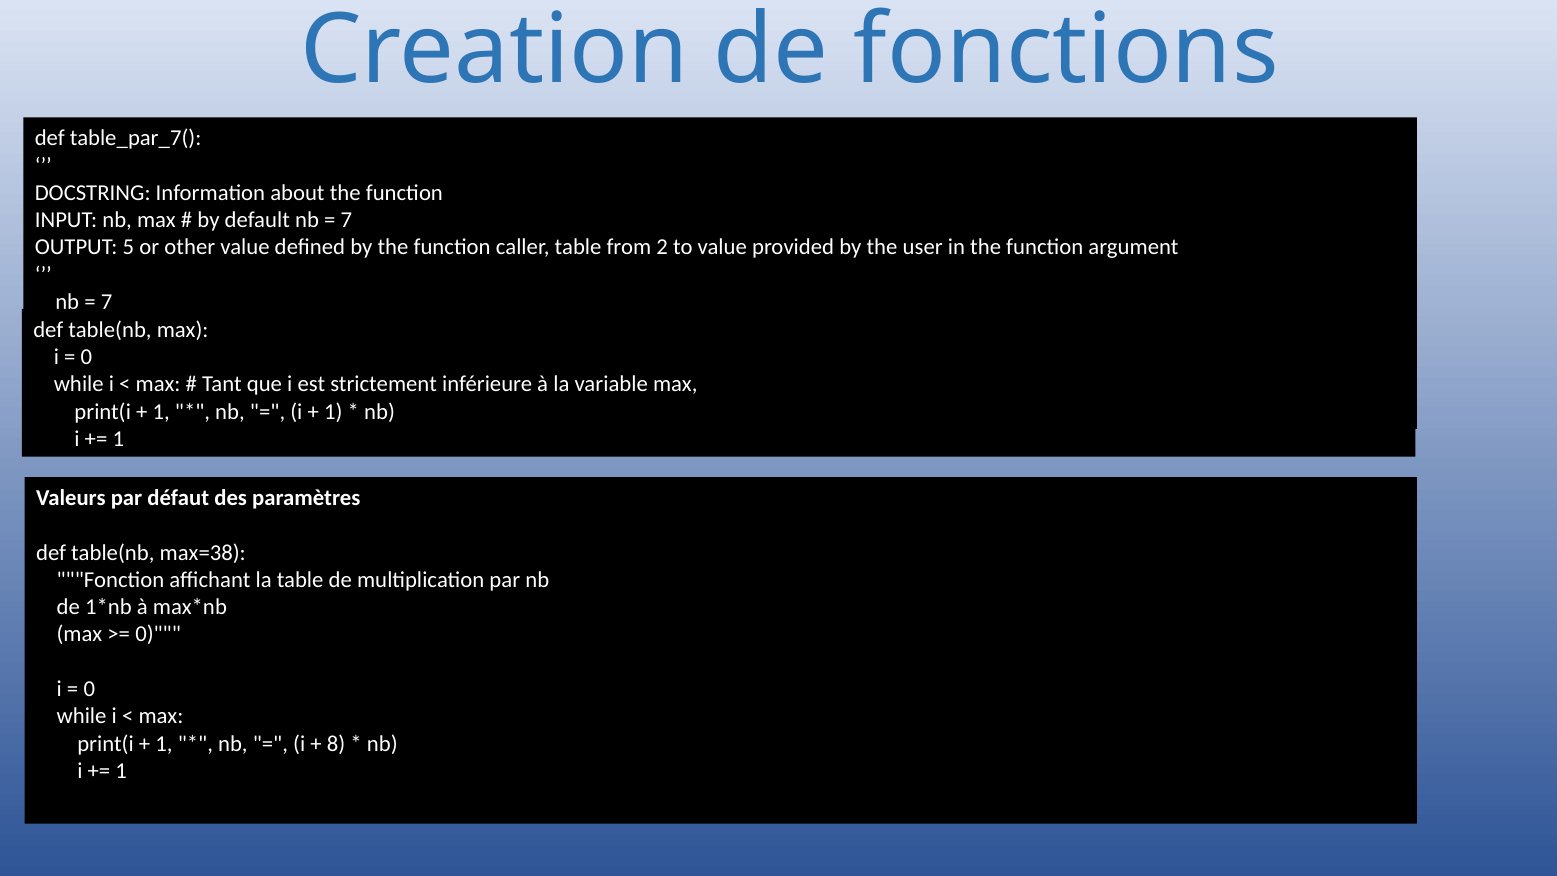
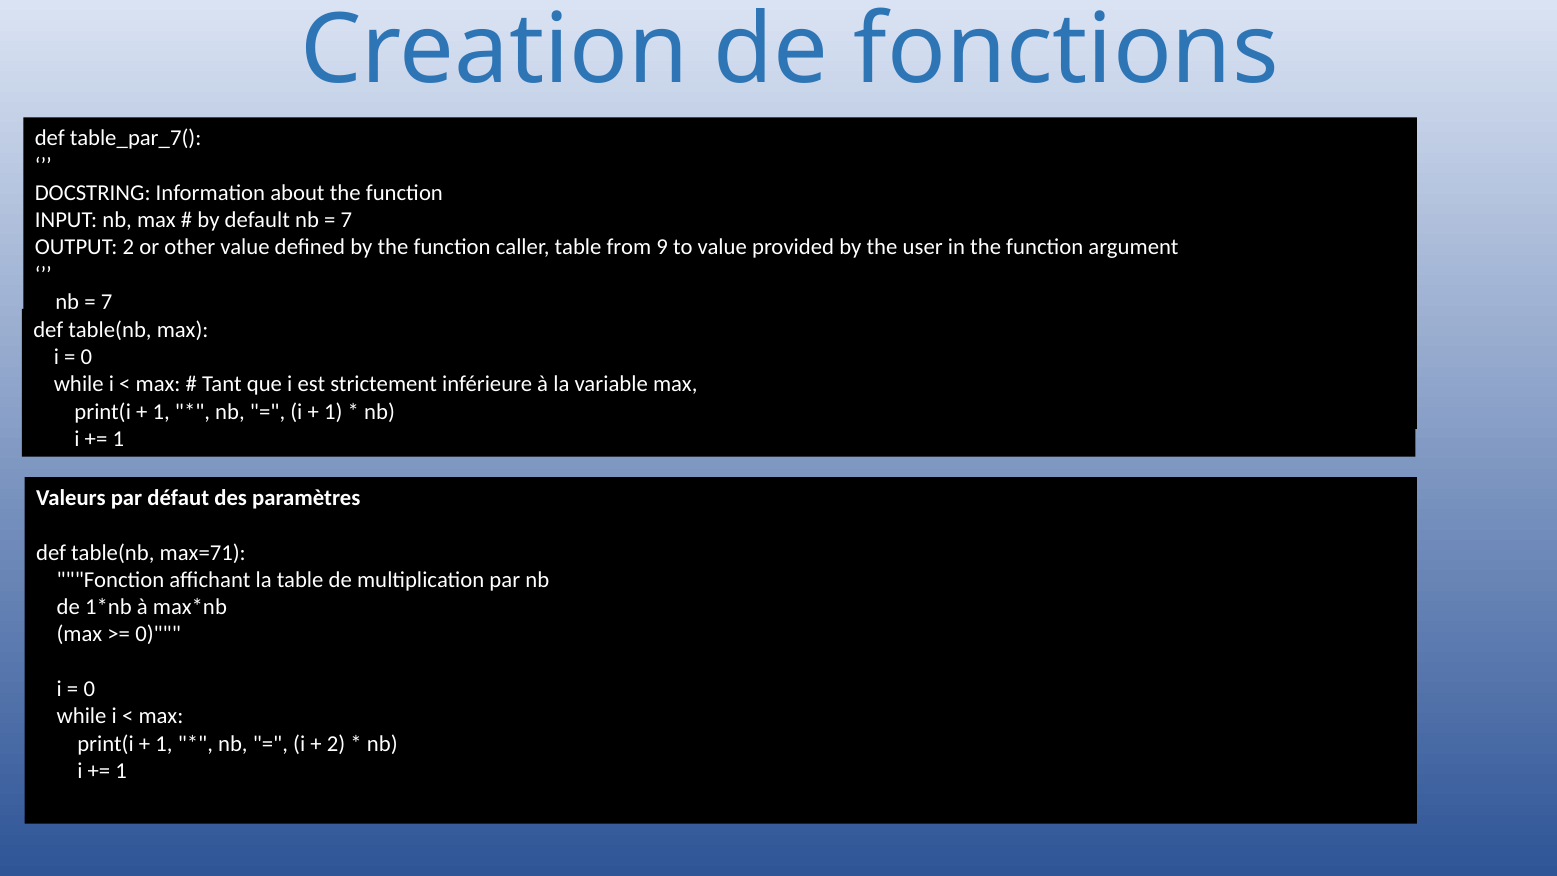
OUTPUT 5: 5 -> 2
2: 2 -> 9
max=38: max=38 -> max=71
8 at (336, 743): 8 -> 2
